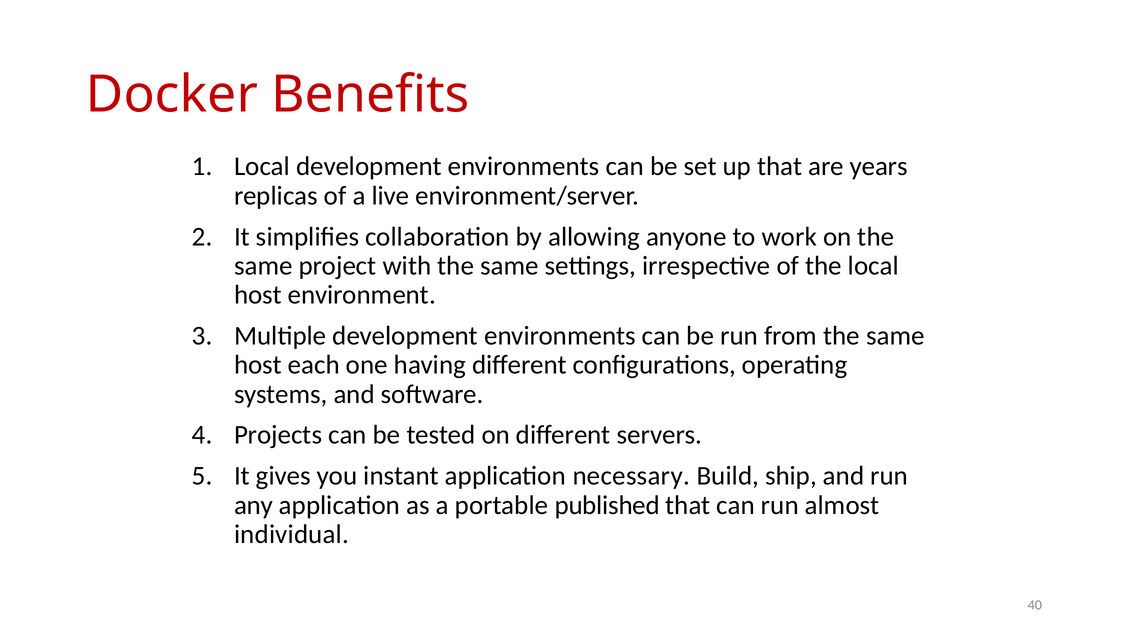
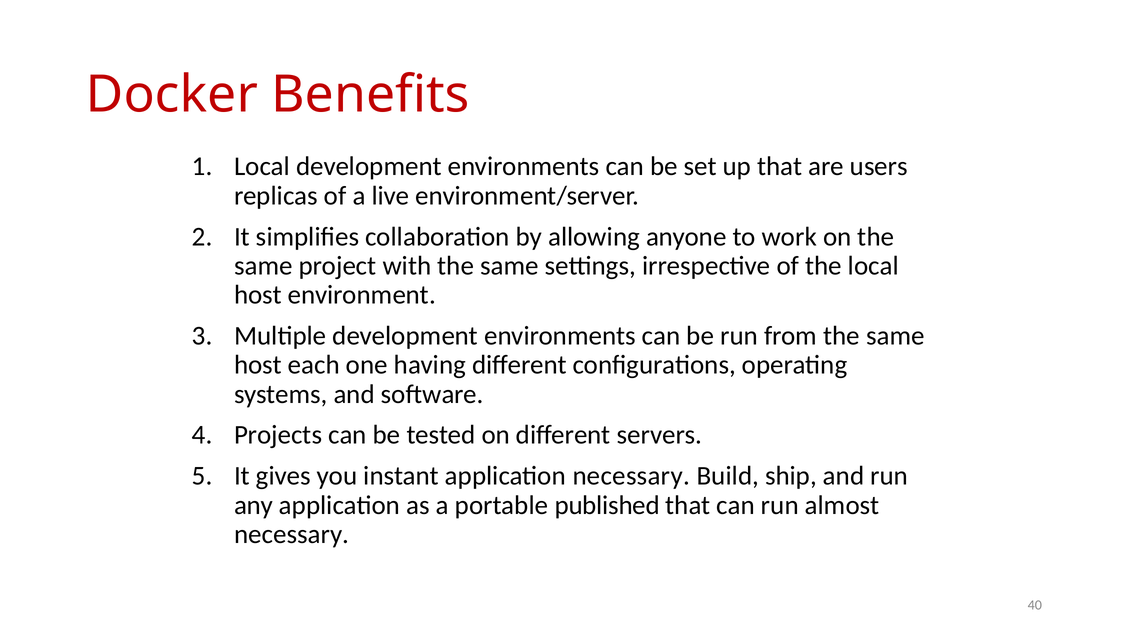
years: years -> users
individual at (292, 535): individual -> necessary
